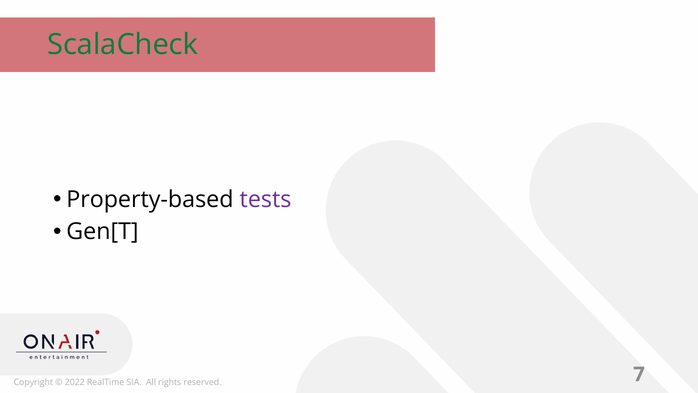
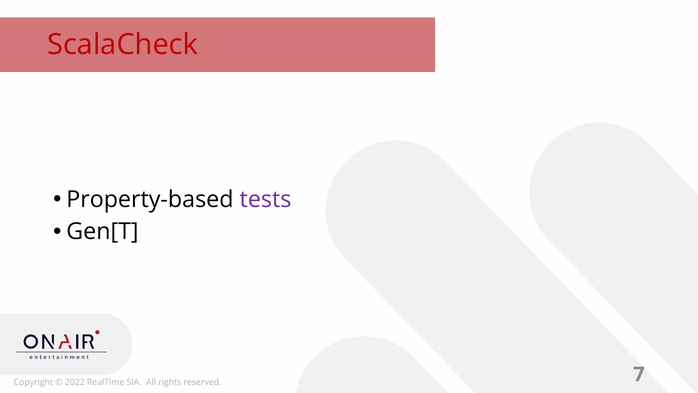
ScalaCheck colour: green -> red
